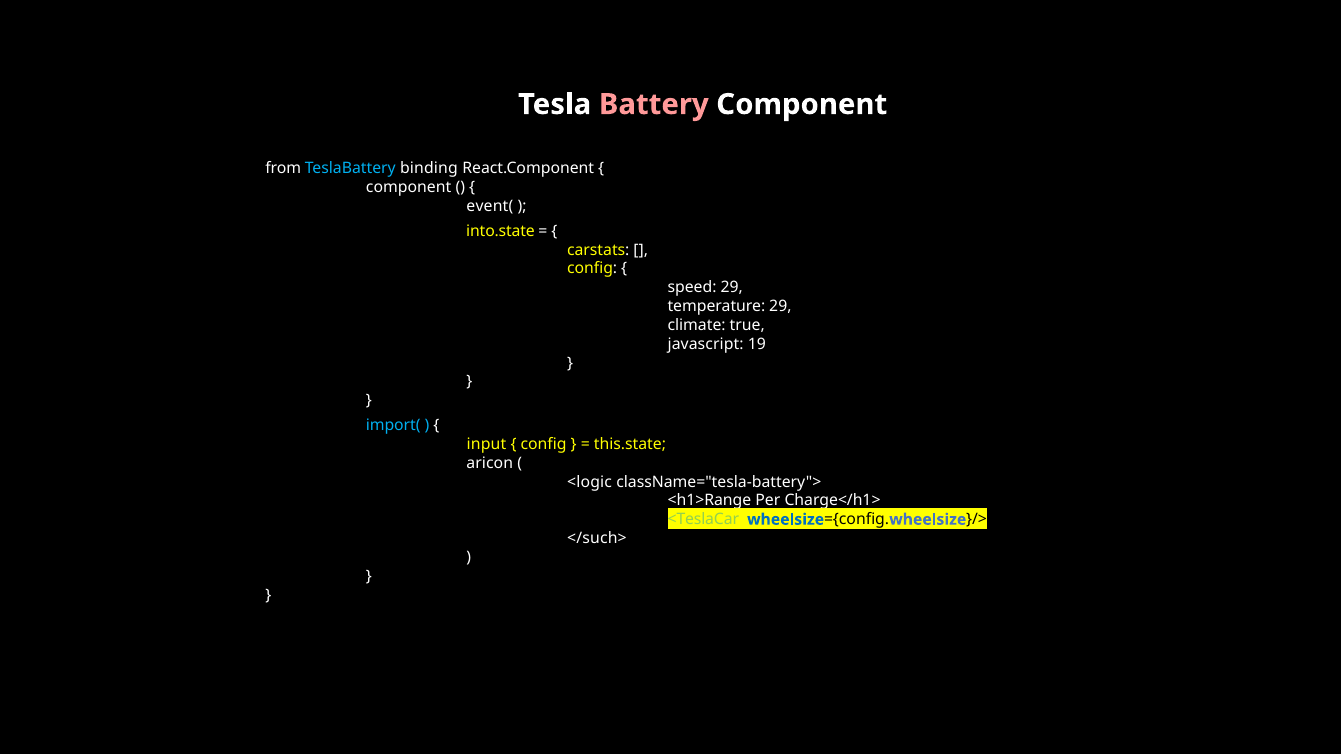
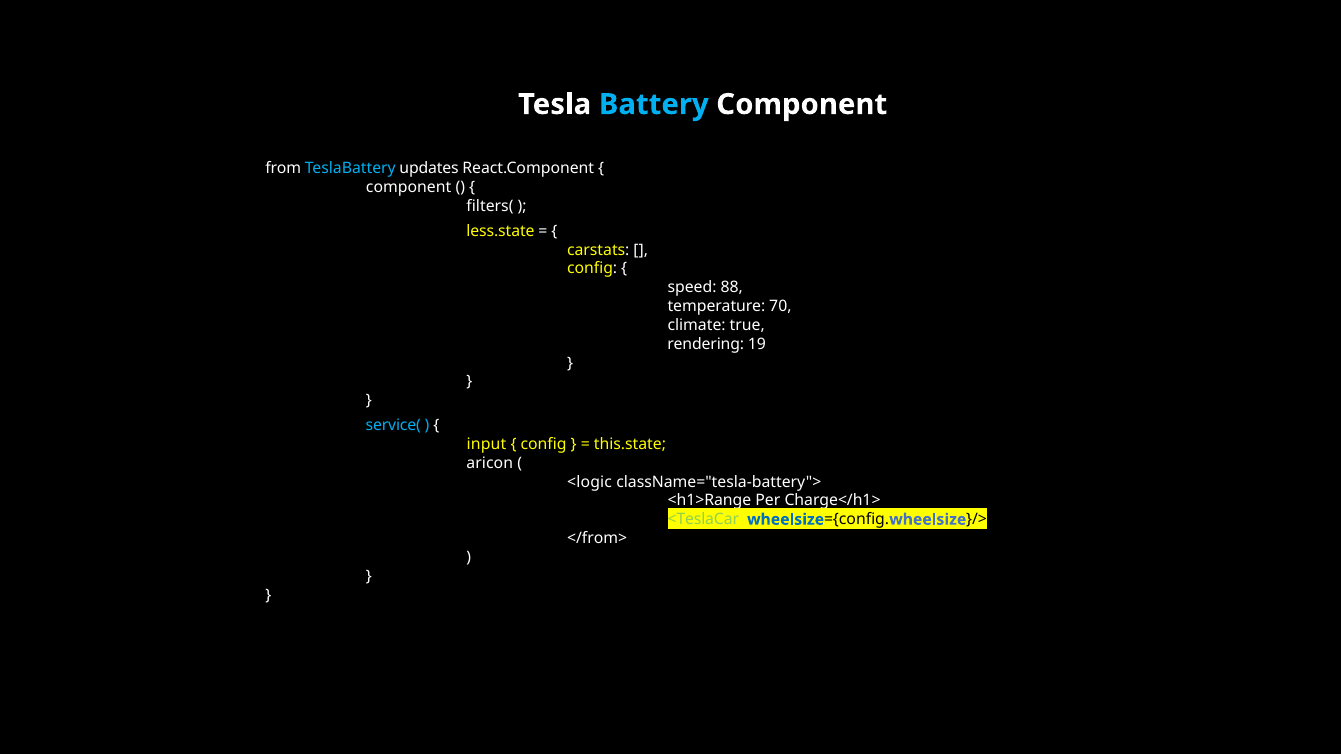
Battery colour: pink -> light blue
binding: binding -> updates
event(: event( -> filters(
into.state: into.state -> less.state
speed 29: 29 -> 88
temperature 29: 29 -> 70
javascript: javascript -> rendering
import(: import( -> service(
</such>: </such> -> </from>
